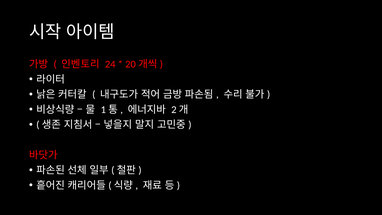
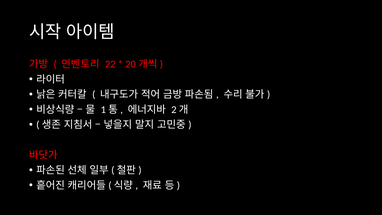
24: 24 -> 22
